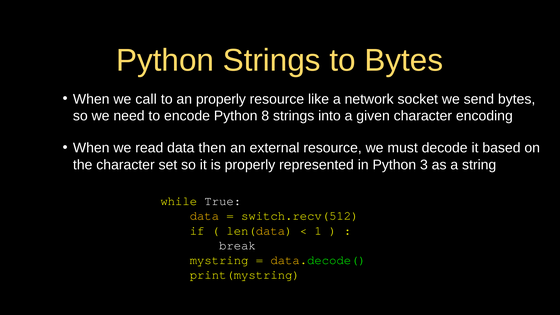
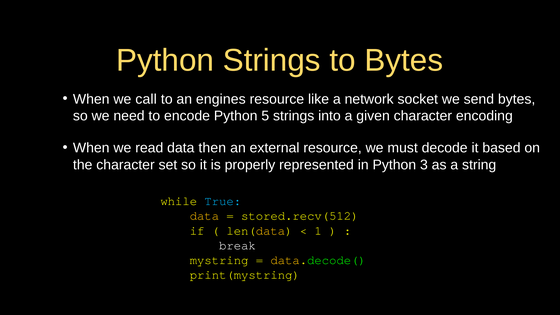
an properly: properly -> engines
8: 8 -> 5
True colour: white -> light blue
switch.recv(512: switch.recv(512 -> stored.recv(512
